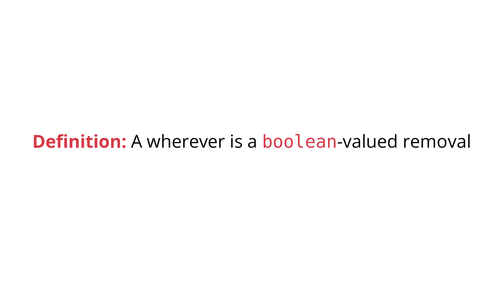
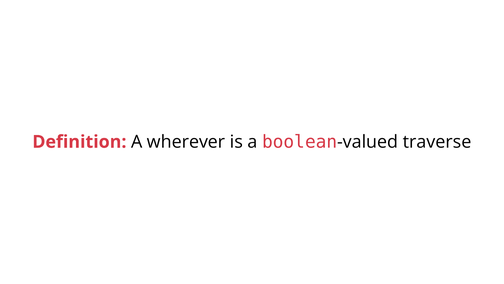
removal: removal -> traverse
